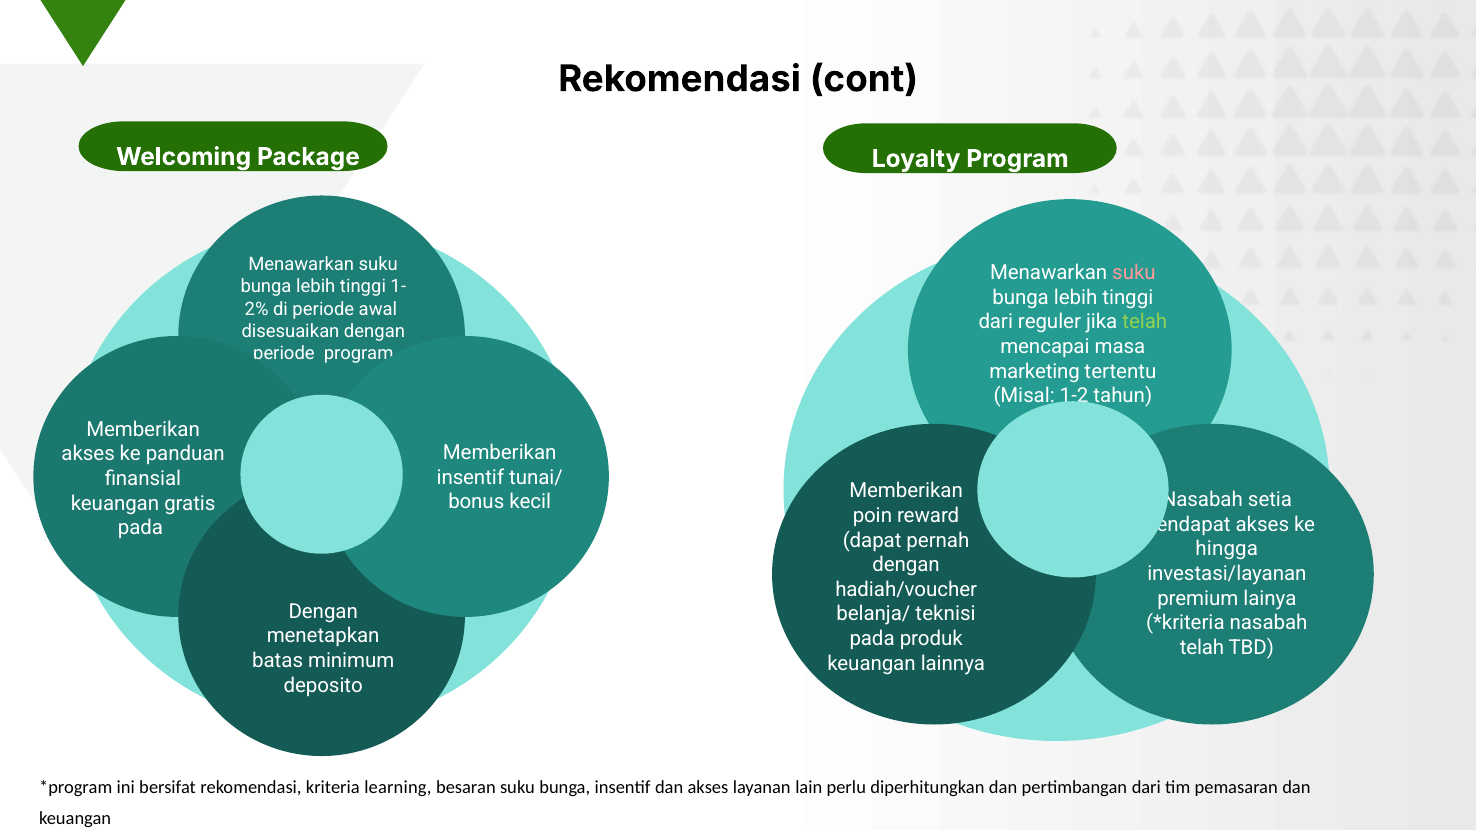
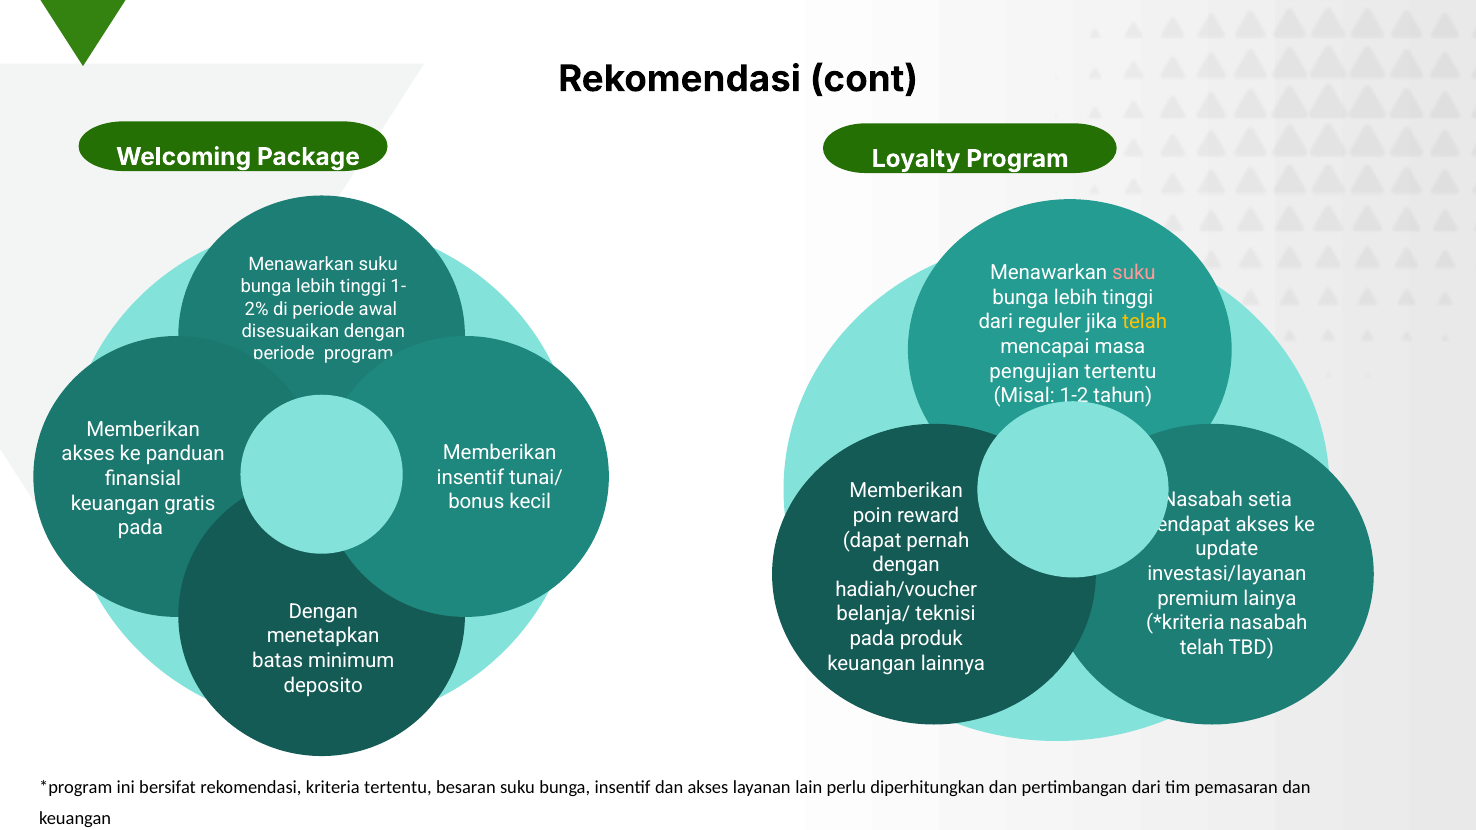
telah at (1145, 322) colour: light green -> yellow
marketing: marketing -> pengujian
hingga: hingga -> update
kriteria learning: learning -> tertentu
